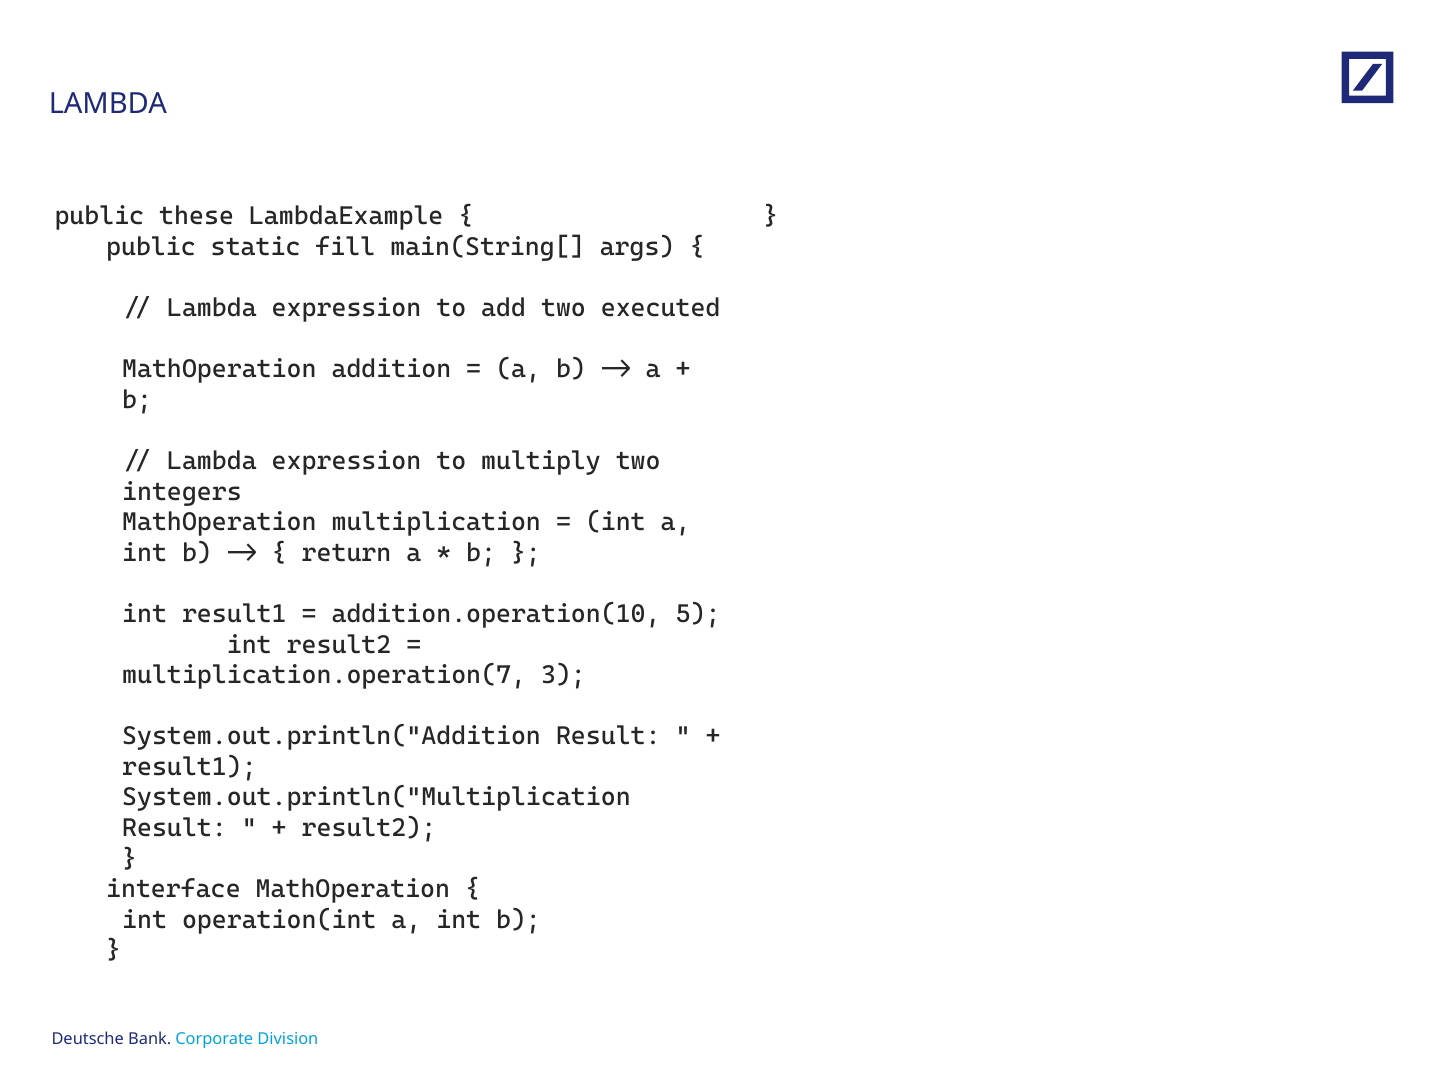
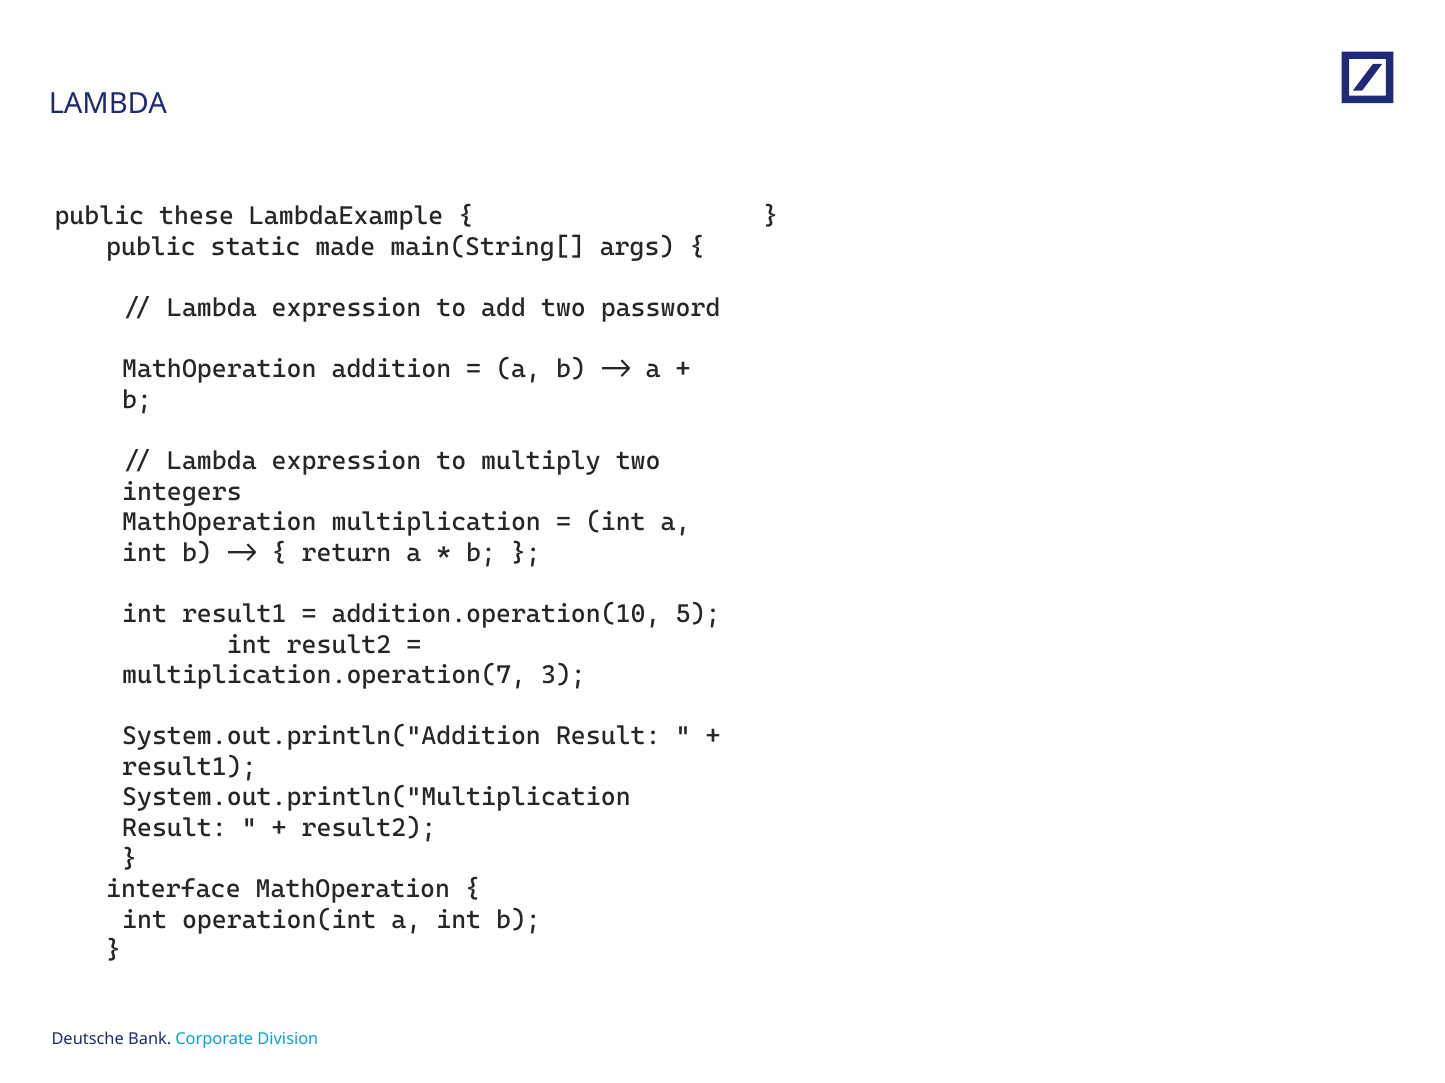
fill: fill -> made
executed: executed -> password
